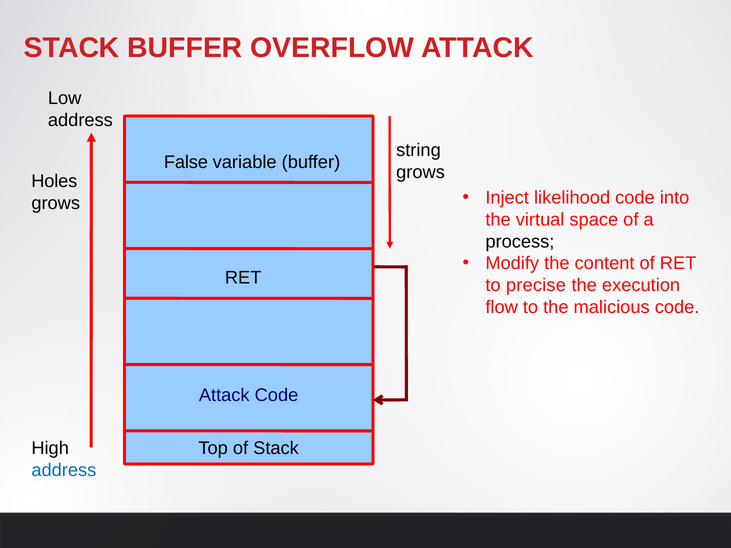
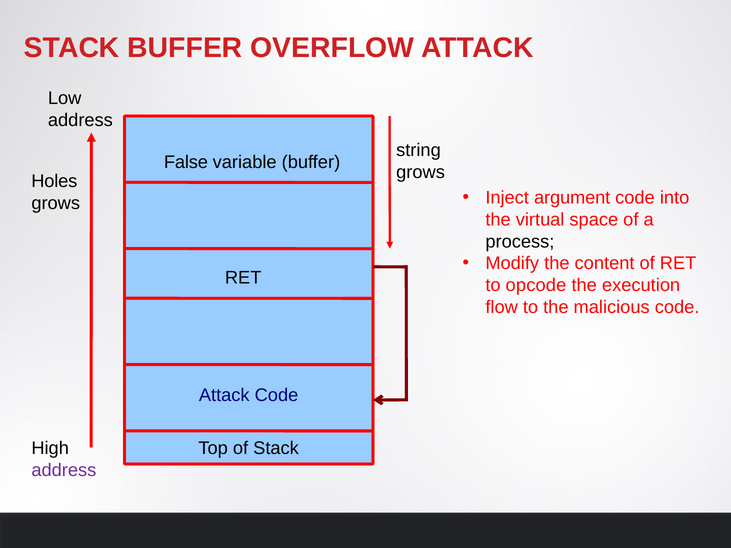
likelihood: likelihood -> argument
precise: precise -> opcode
address at (64, 470) colour: blue -> purple
